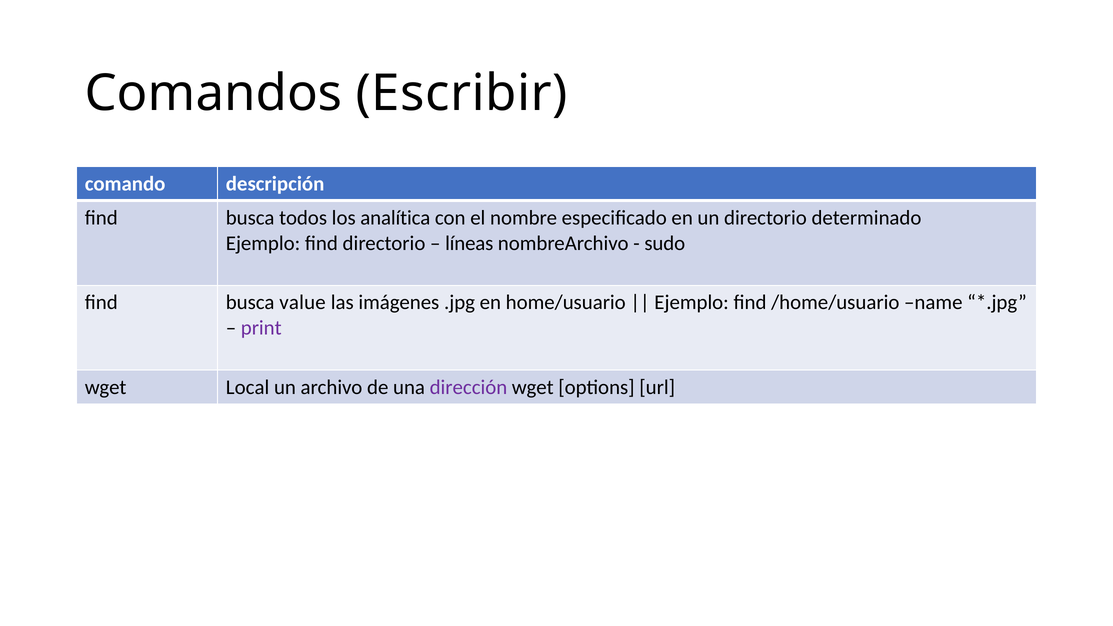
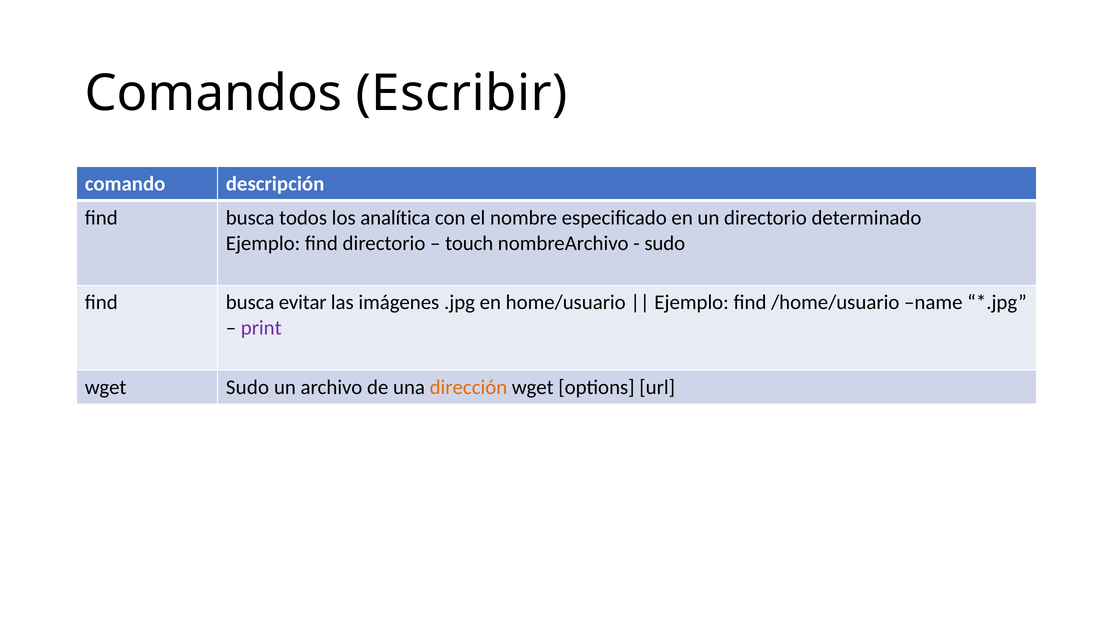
líneas: líneas -> touch
value: value -> evitar
wget Local: Local -> Sudo
dirección colour: purple -> orange
